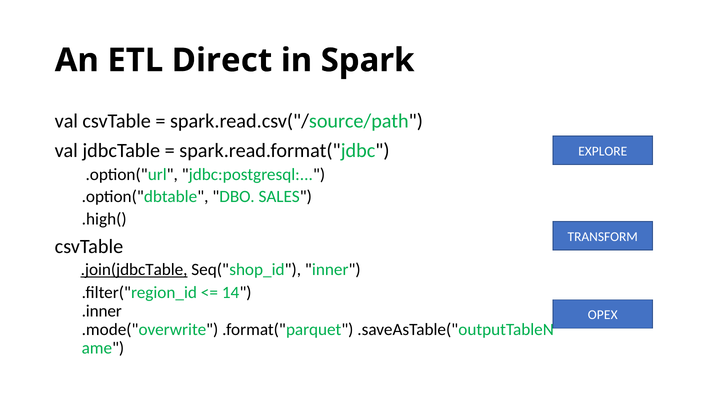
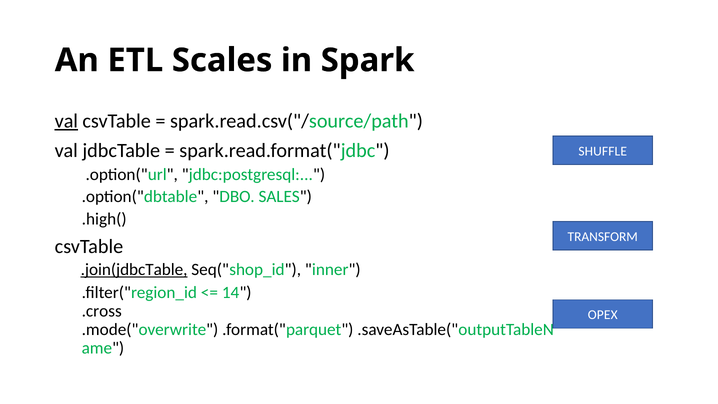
Direct: Direct -> Scales
val at (66, 121) underline: none -> present
EXPLORE: EXPLORE -> SHUFFLE
.inner: .inner -> .cross
